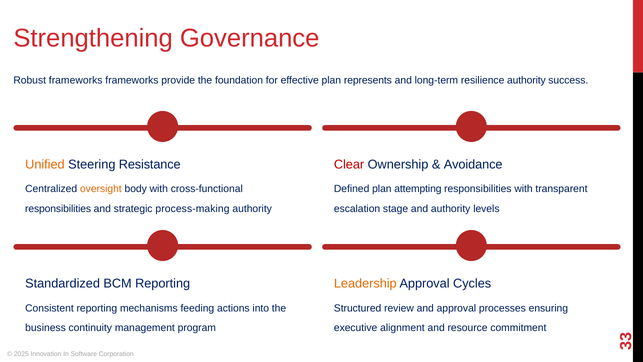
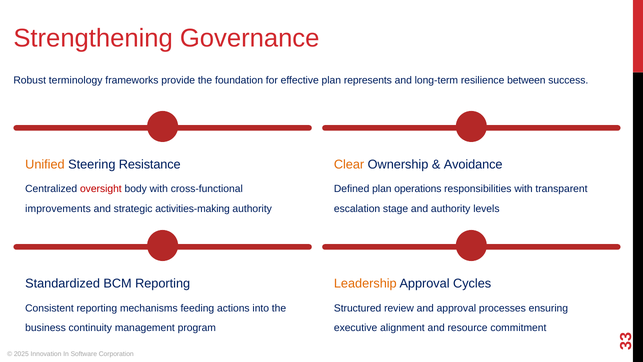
Robust frameworks: frameworks -> terminology
resilience authority: authority -> between
Clear colour: red -> orange
oversight colour: orange -> red
attempting: attempting -> operations
responsibilities at (58, 209): responsibilities -> improvements
process-making: process-making -> activities-making
